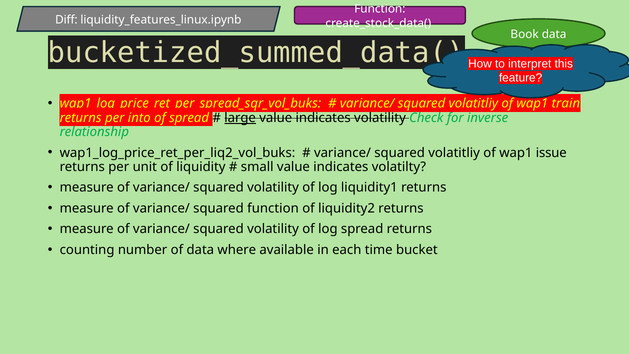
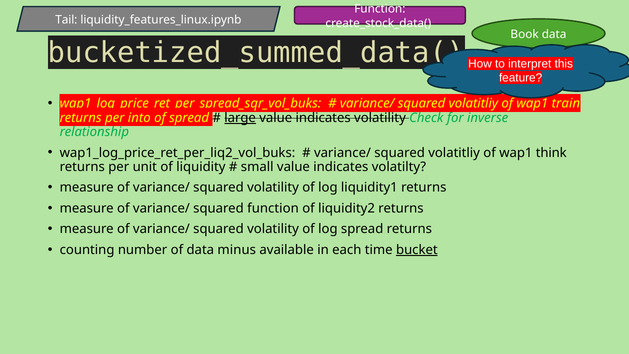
Diff: Diff -> Tail
issue: issue -> think
where: where -> minus
bucket underline: none -> present
